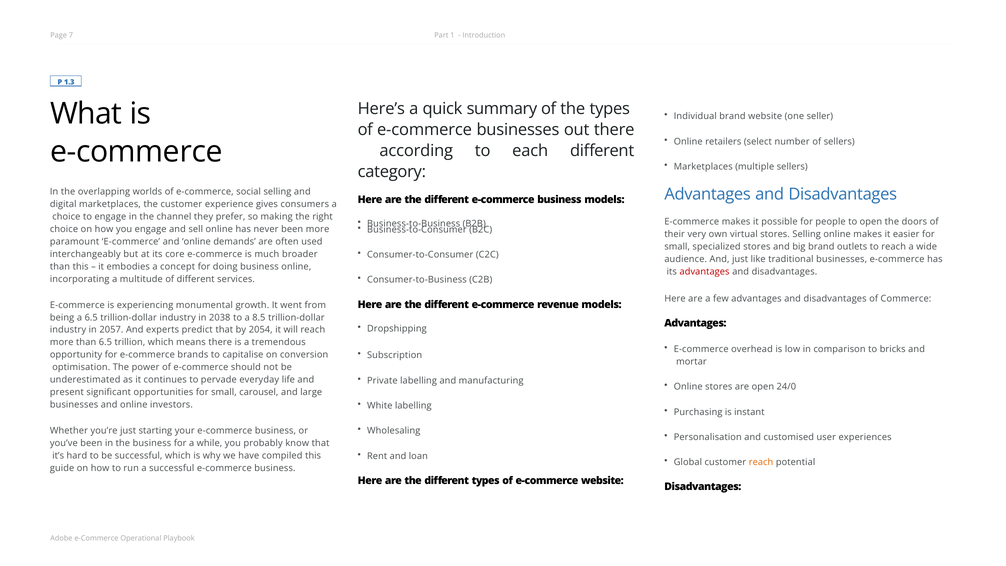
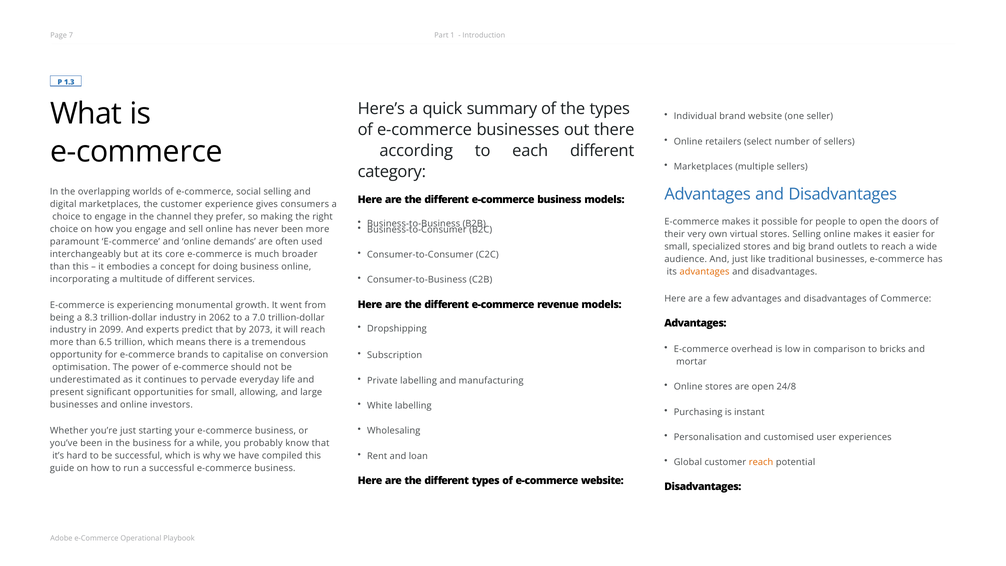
advantages at (705, 272) colour: red -> orange
a 6.5: 6.5 -> 8.3
2038: 2038 -> 2062
8.5: 8.5 -> 7.0
2057: 2057 -> 2099
2054: 2054 -> 2073
24/0: 24/0 -> 24/8
carousel: carousel -> allowing
